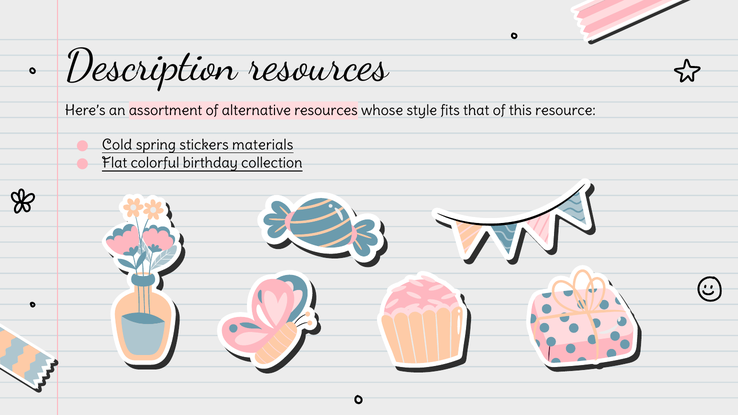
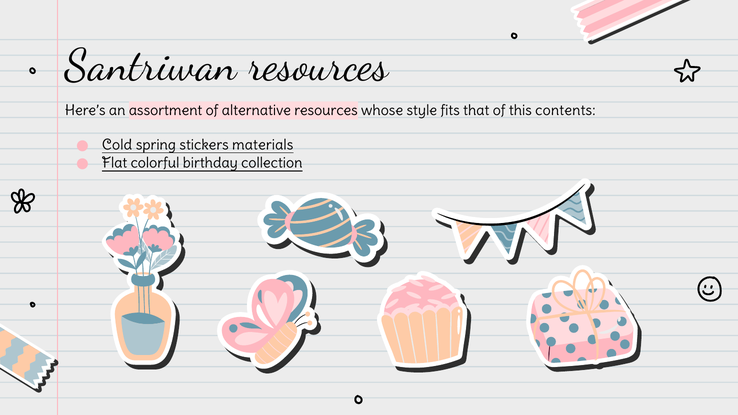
Description: Description -> Santriwan
resource: resource -> contents
